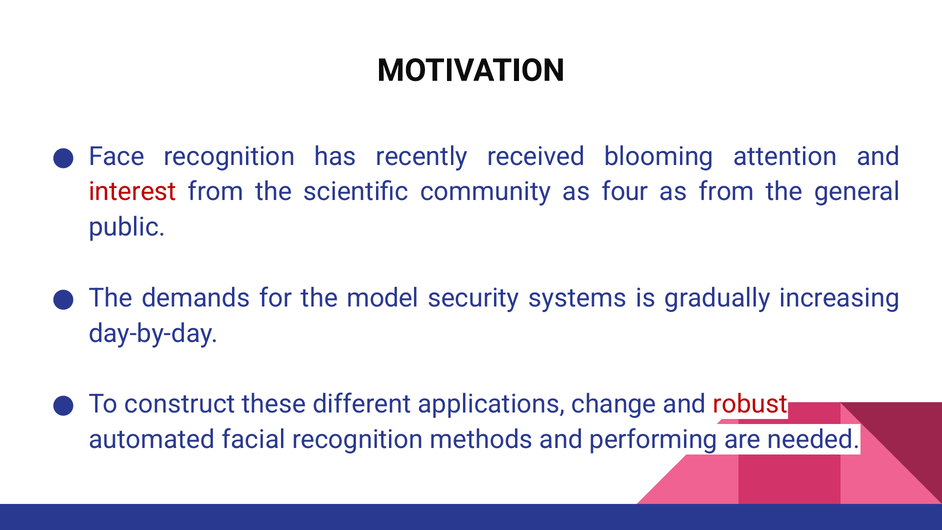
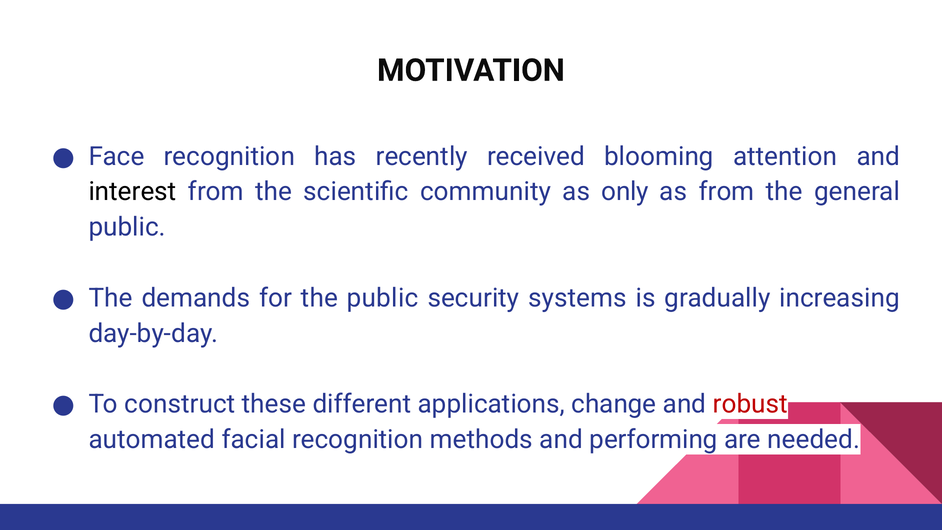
interest colour: red -> black
four: four -> only
the model: model -> public
